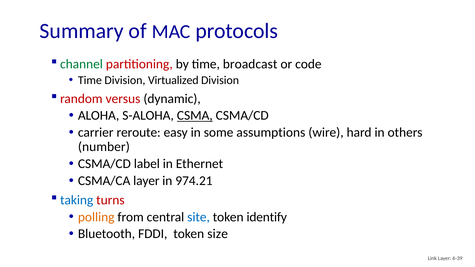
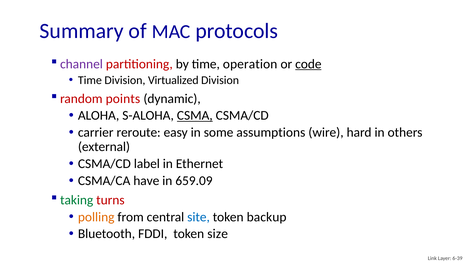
channel colour: green -> purple
broadcast: broadcast -> operation
code underline: none -> present
versus: versus -> points
number: number -> external
CSMA/CA layer: layer -> have
974.21: 974.21 -> 659.09
taking colour: blue -> green
identify: identify -> backup
